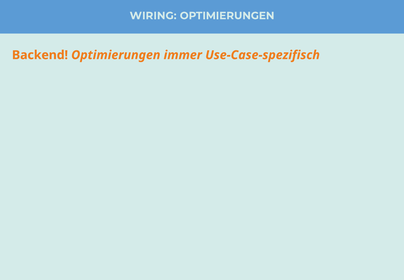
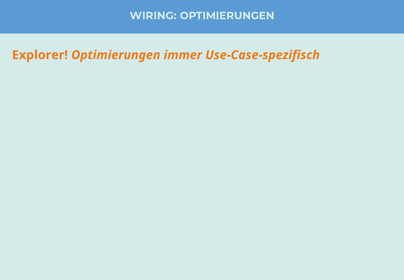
Backend: Backend -> Explorer
